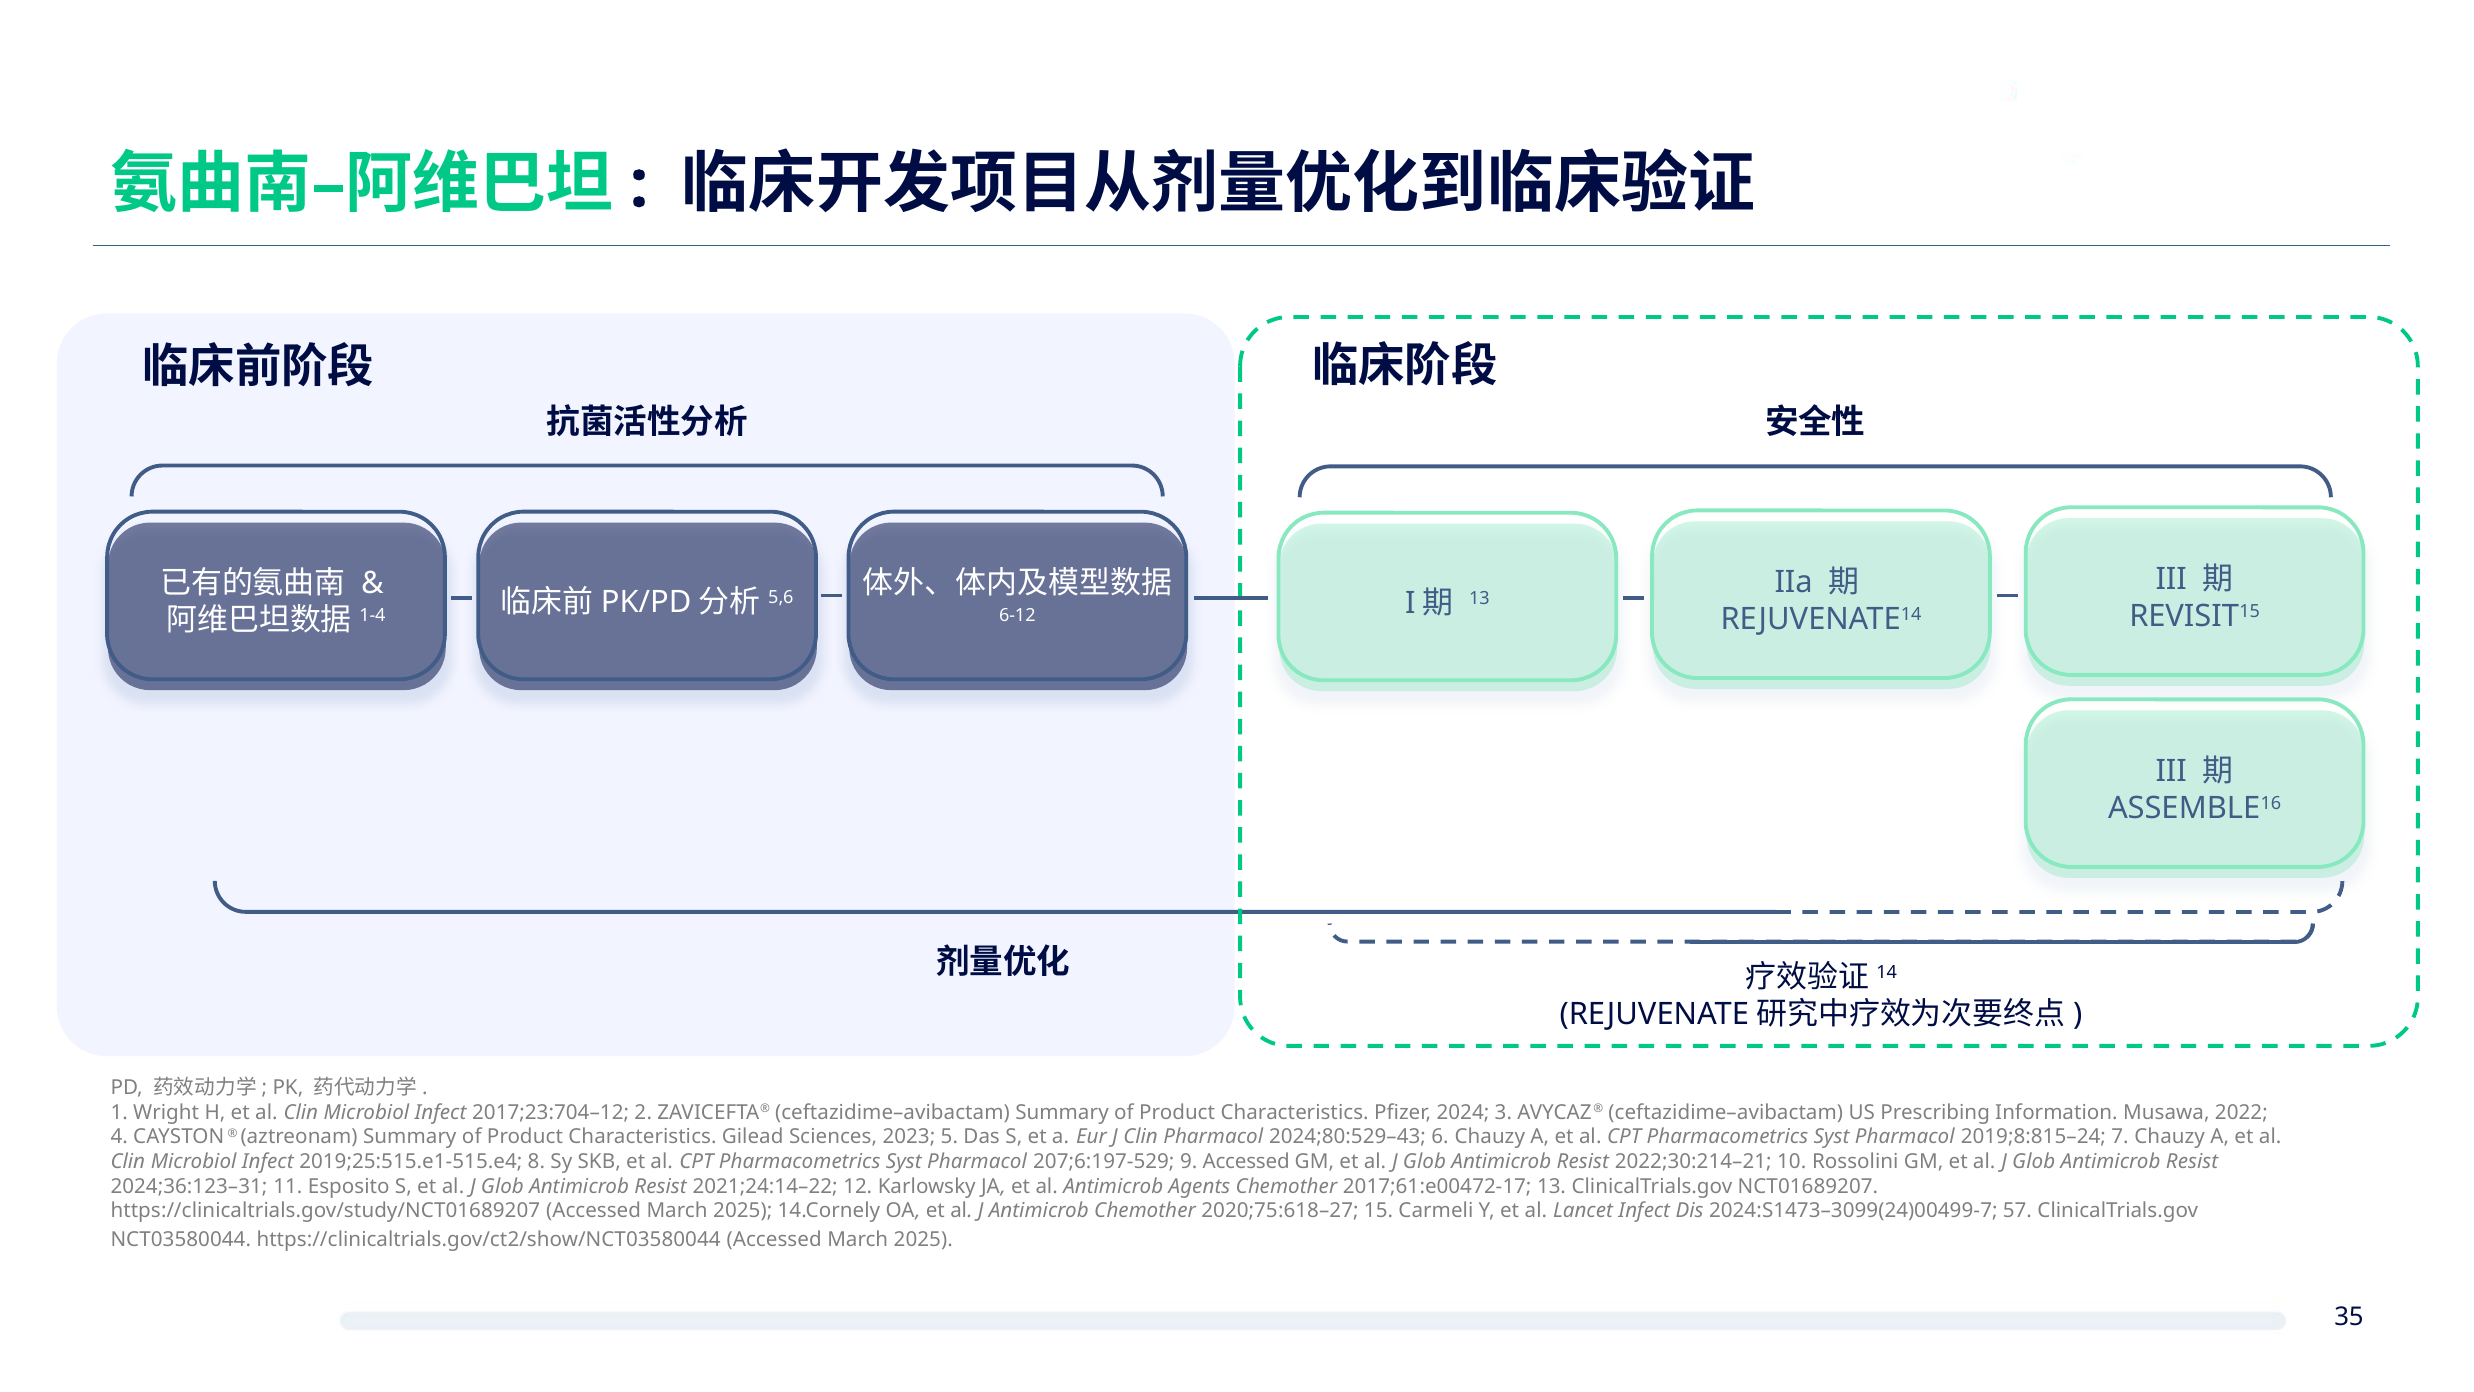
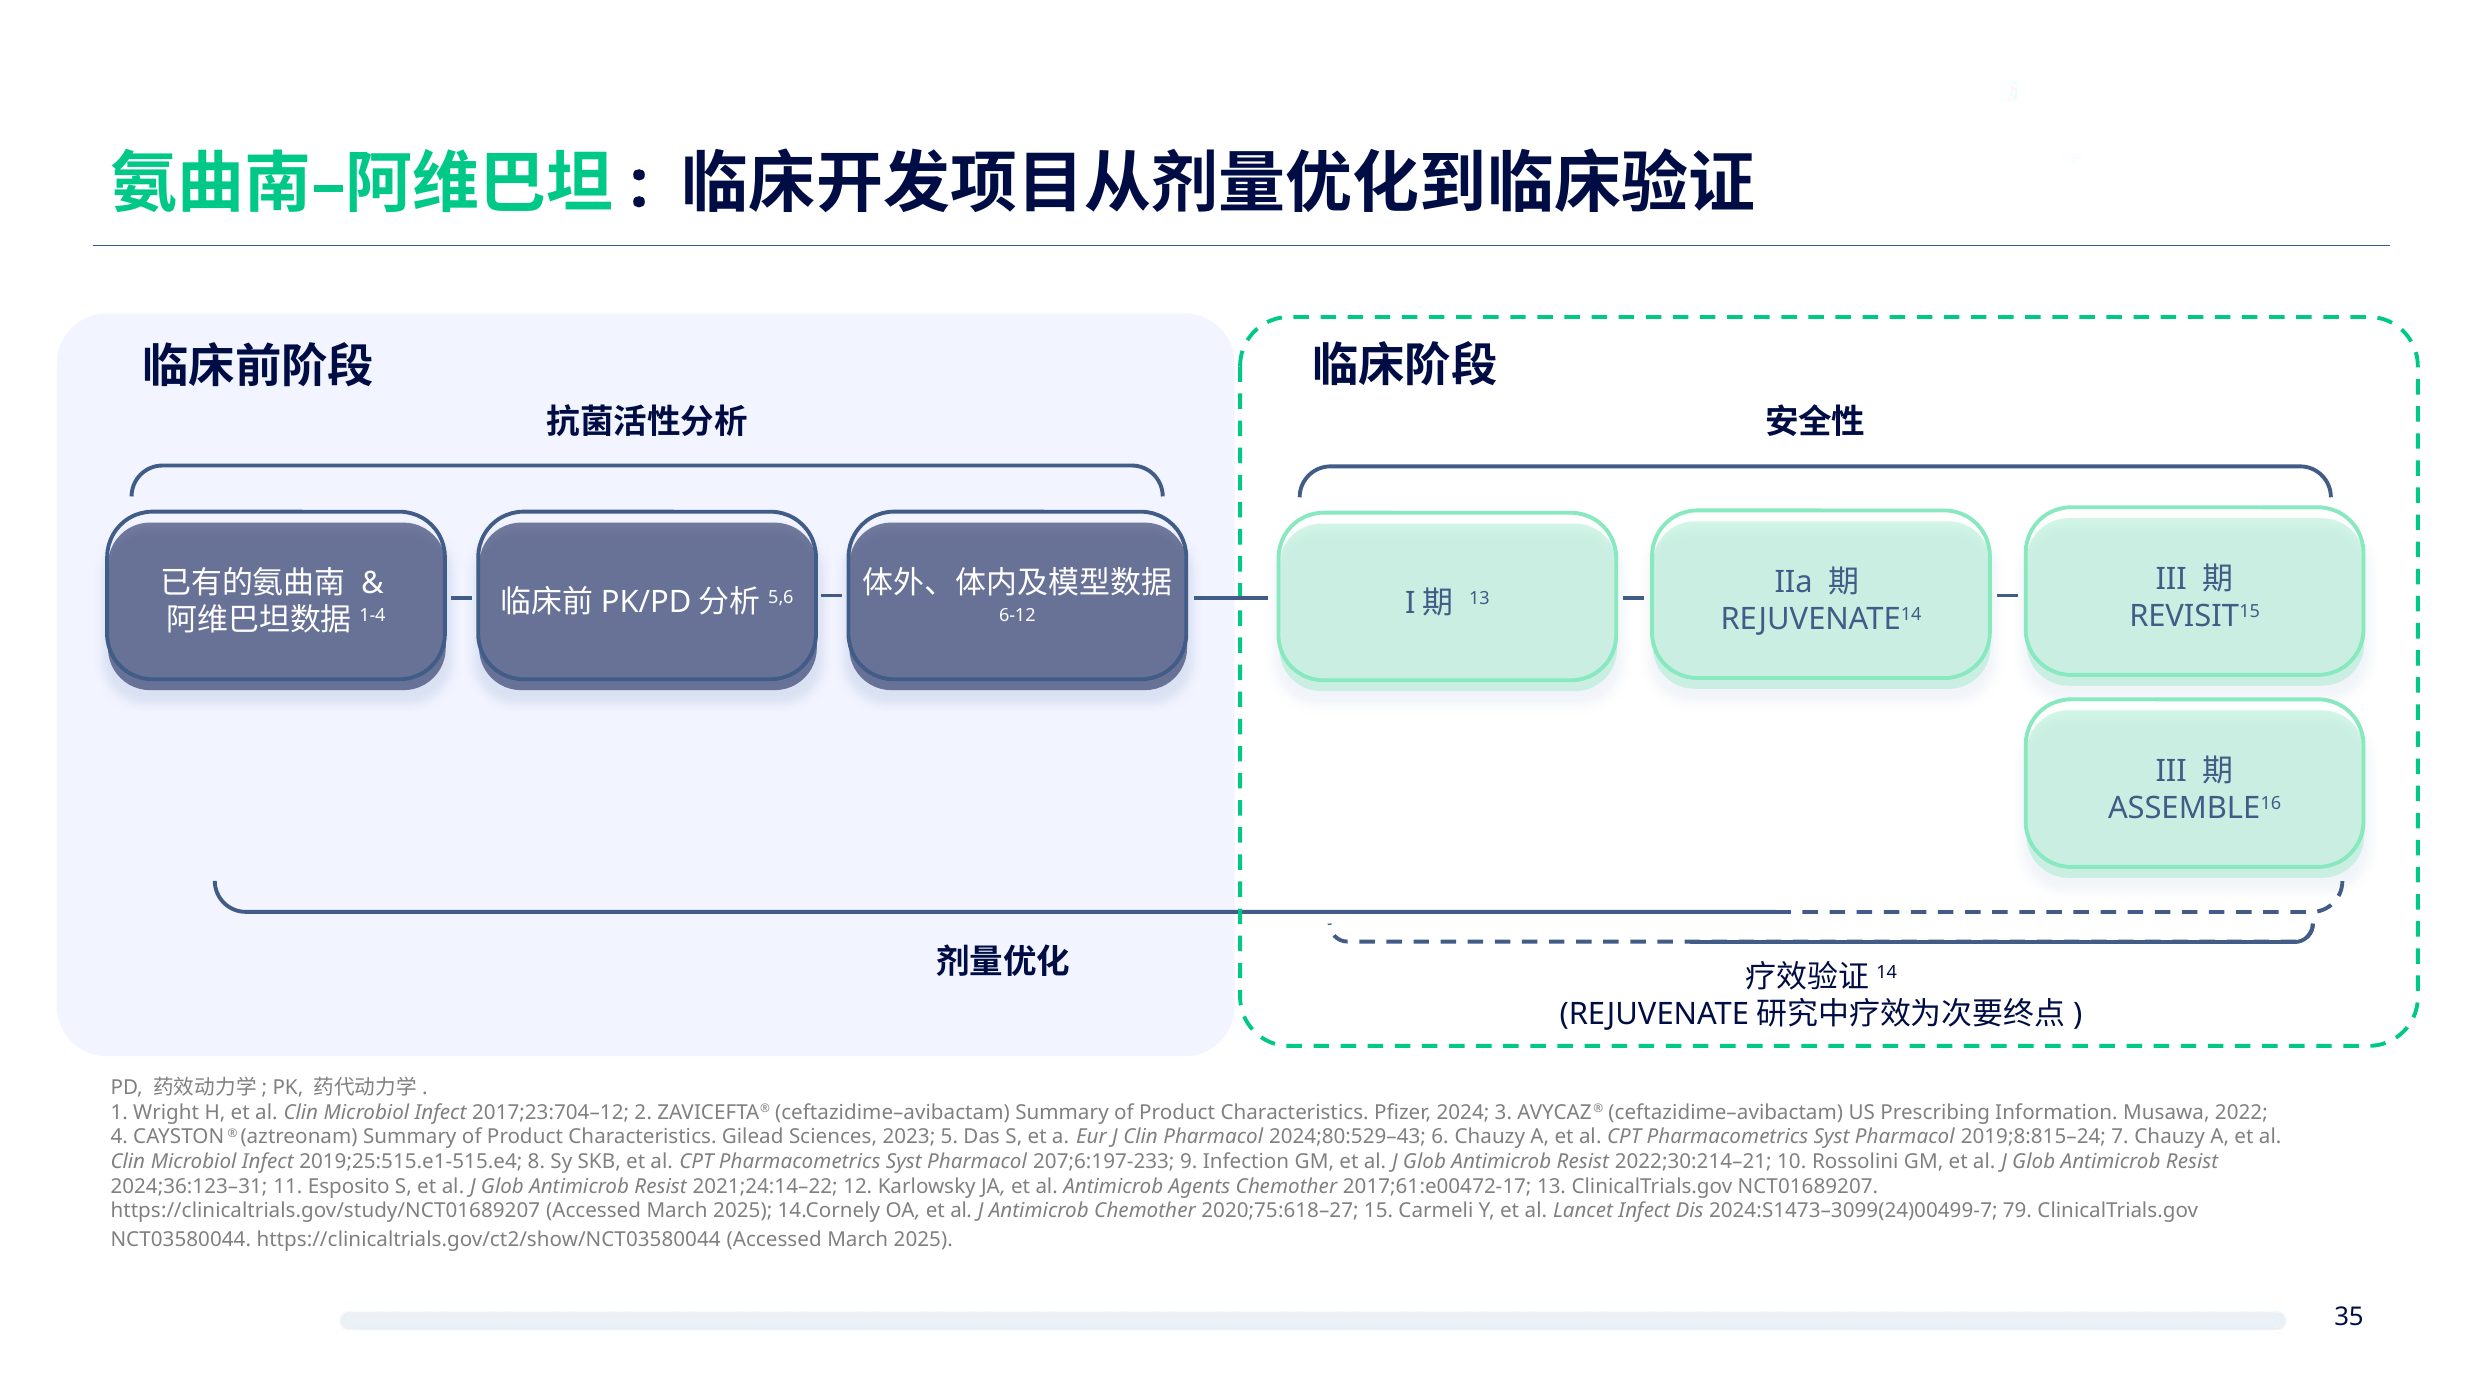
207;6:197-529: 207;6:197-529 -> 207;6:197-233
9 Accessed: Accessed -> Infection
57: 57 -> 79
